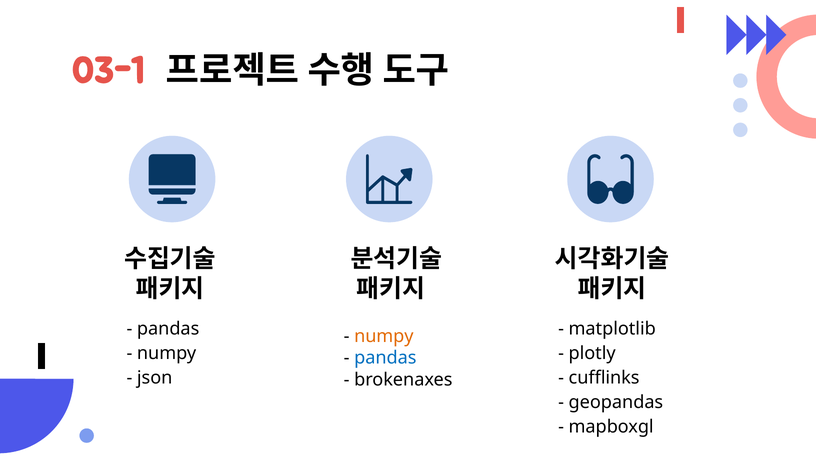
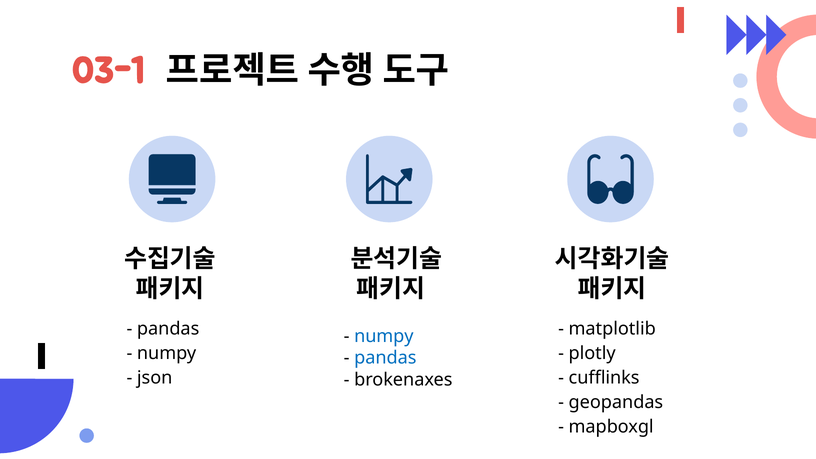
numpy at (384, 336) colour: orange -> blue
